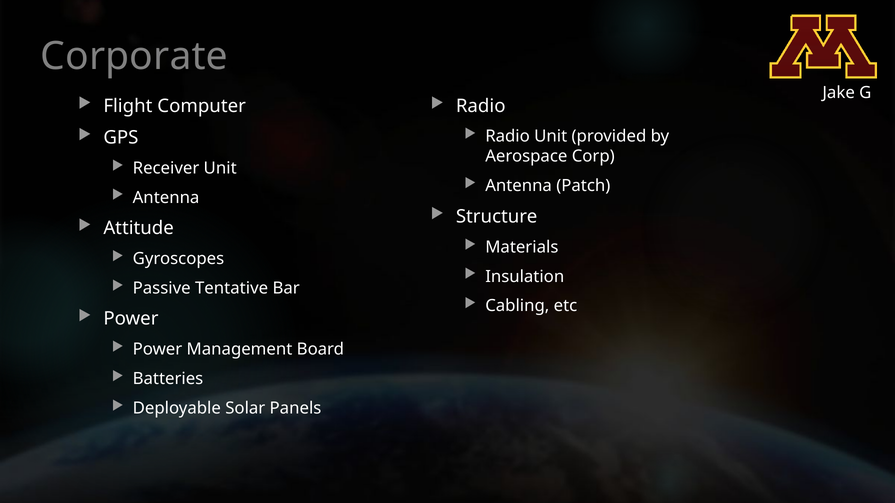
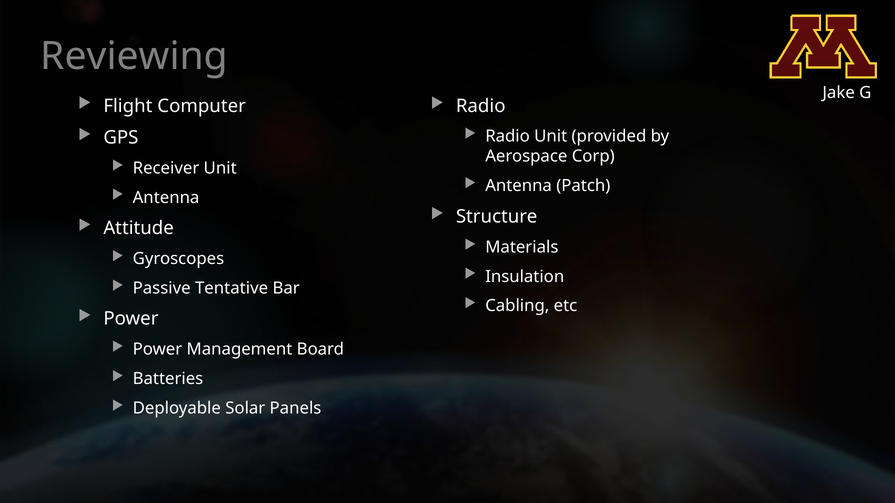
Corporate: Corporate -> Reviewing
